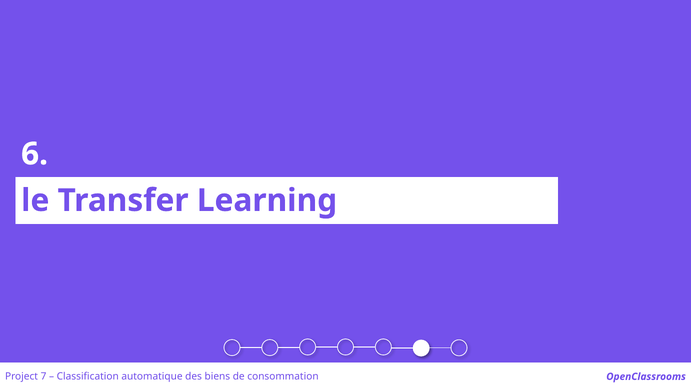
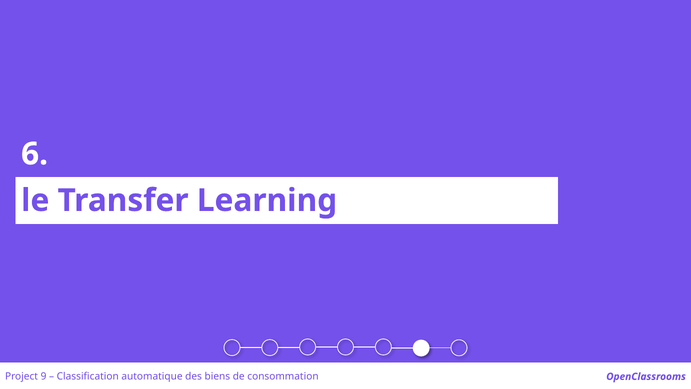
7: 7 -> 9
